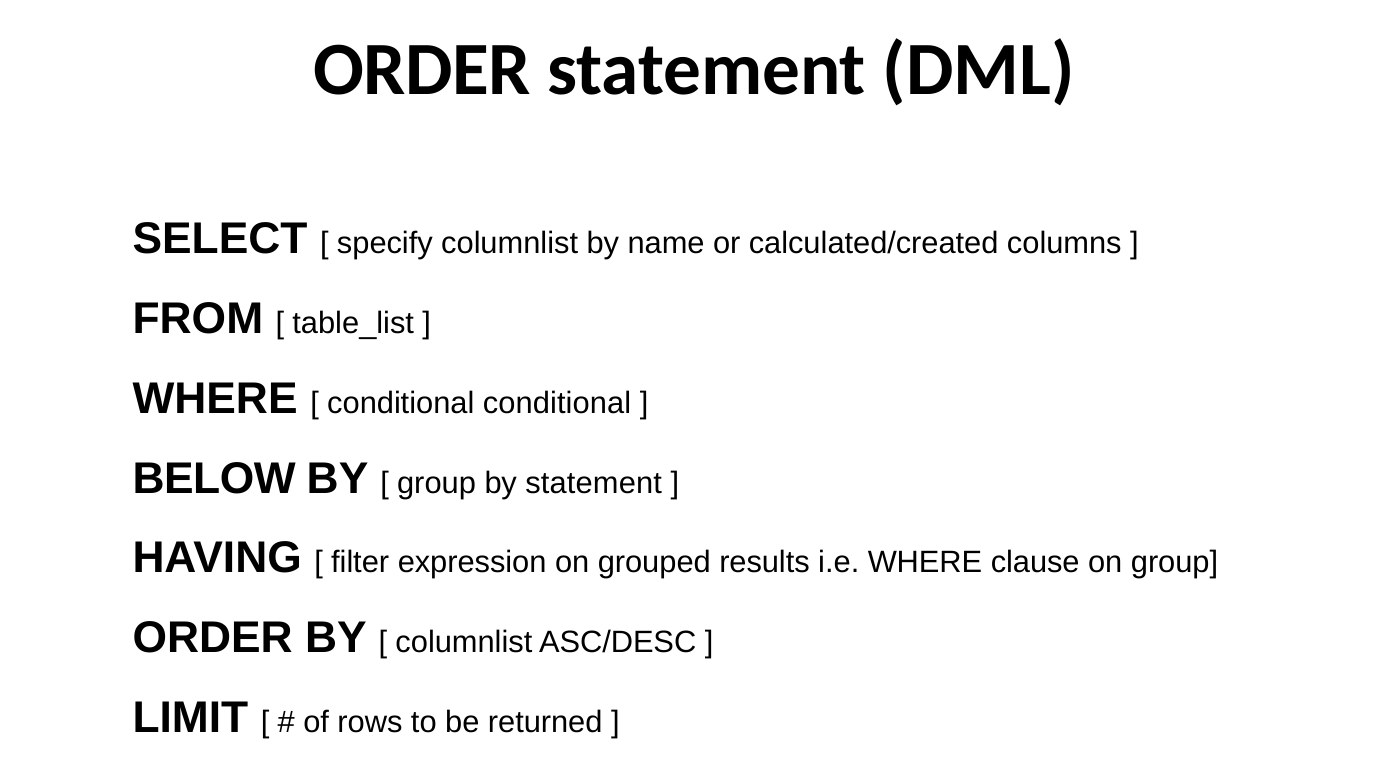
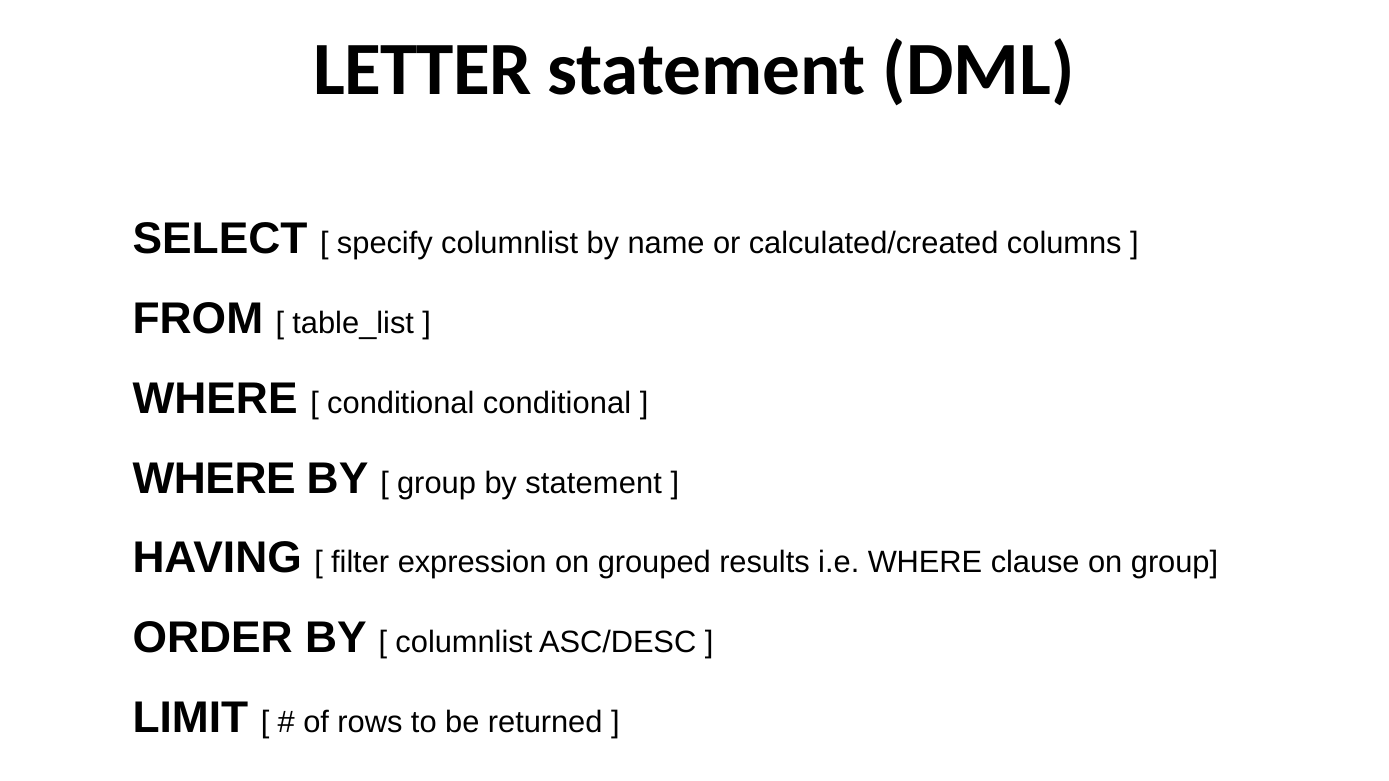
ORDER at (422, 69): ORDER -> LETTER
BELOW at (214, 479): BELOW -> WHERE
